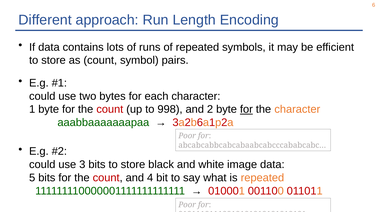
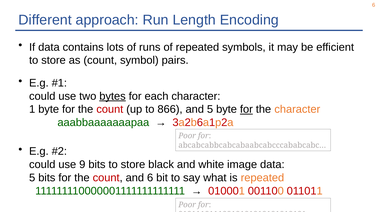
bytes underline: none -> present
998: 998 -> 866
and 2: 2 -> 5
3: 3 -> 9
and 4: 4 -> 6
